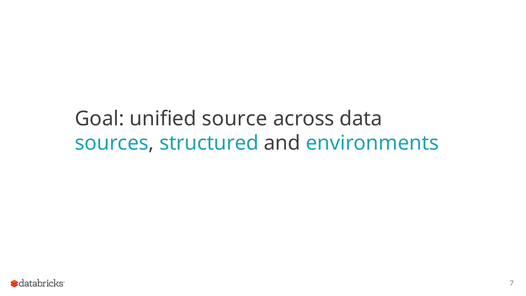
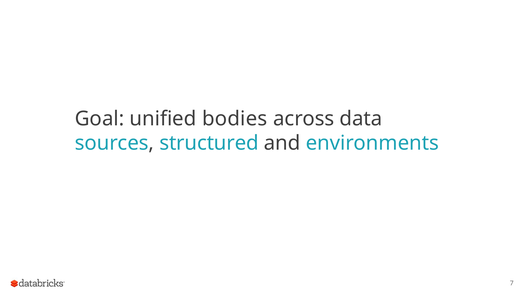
source: source -> bodies
